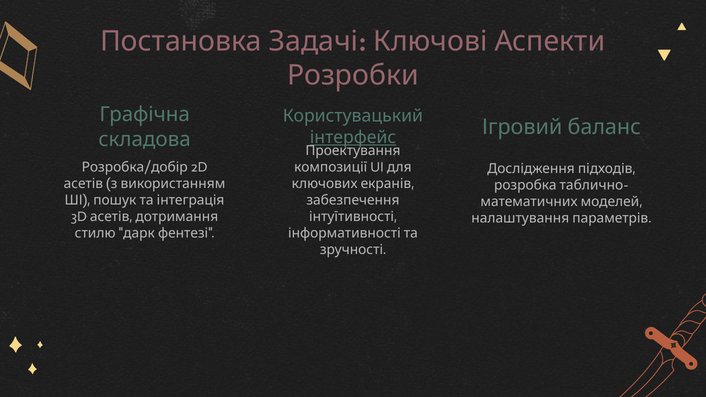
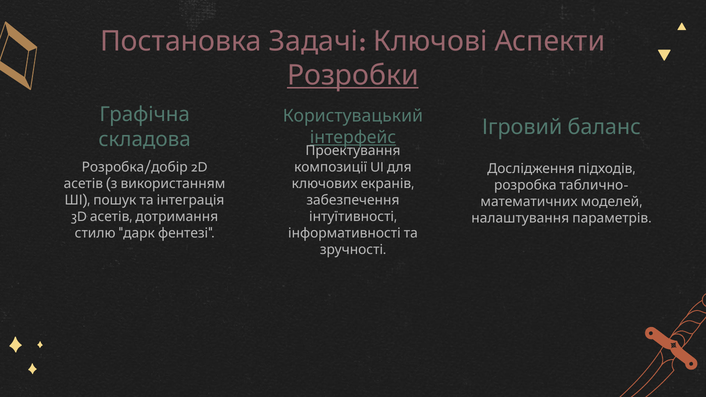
Розробки underline: none -> present
